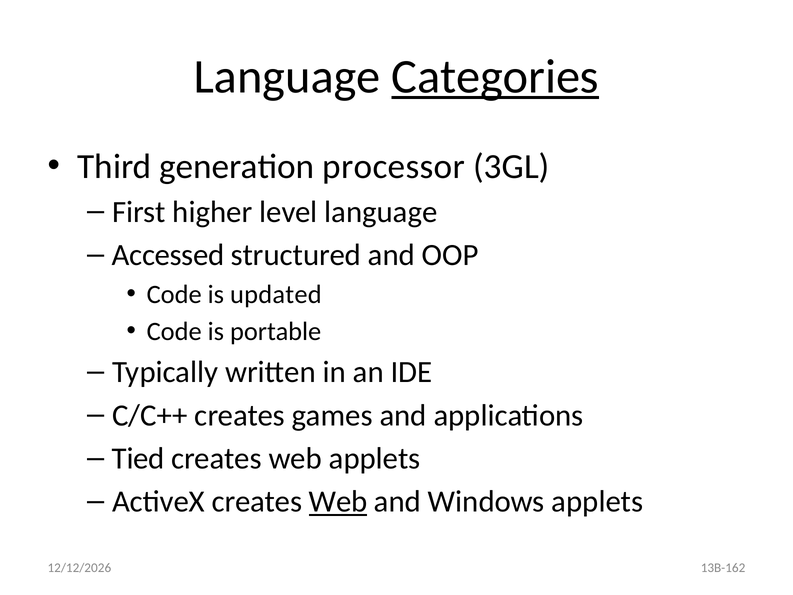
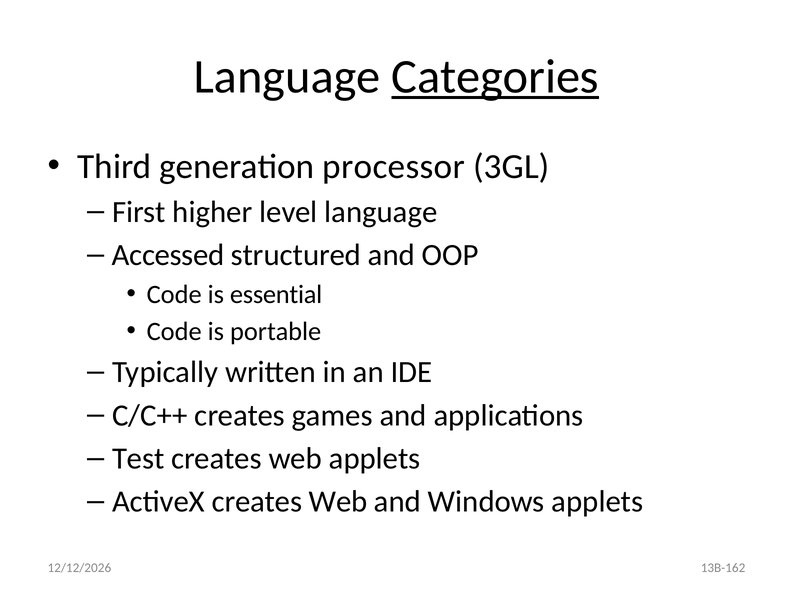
updated: updated -> essential
Tied: Tied -> Test
Web at (338, 501) underline: present -> none
